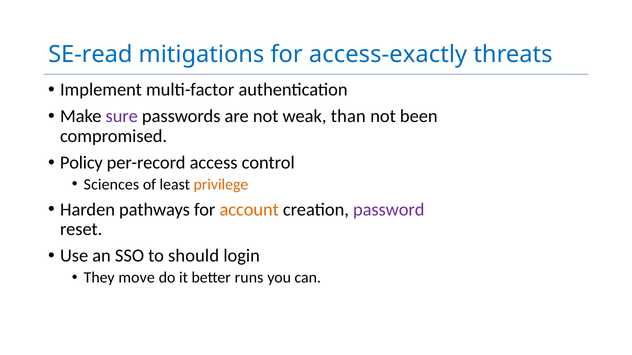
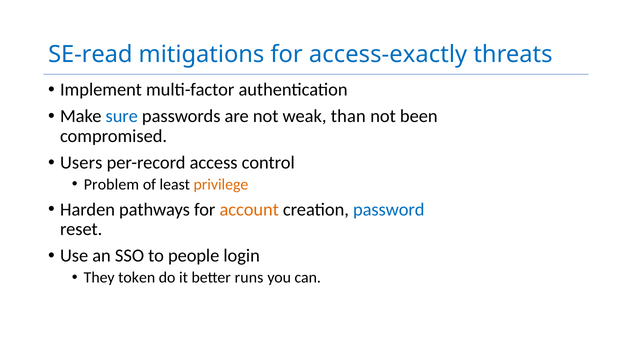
sure colour: purple -> blue
Policy: Policy -> Users
Sciences: Sciences -> Problem
password colour: purple -> blue
should: should -> people
move: move -> token
